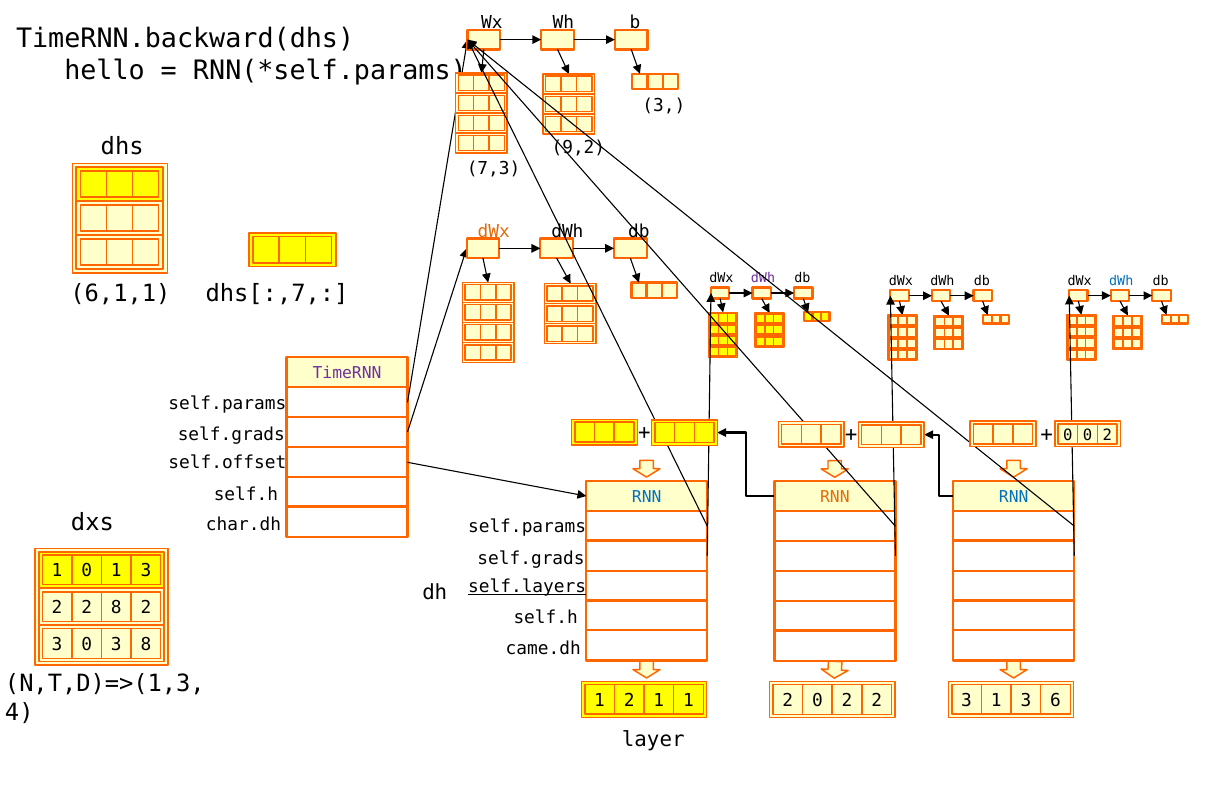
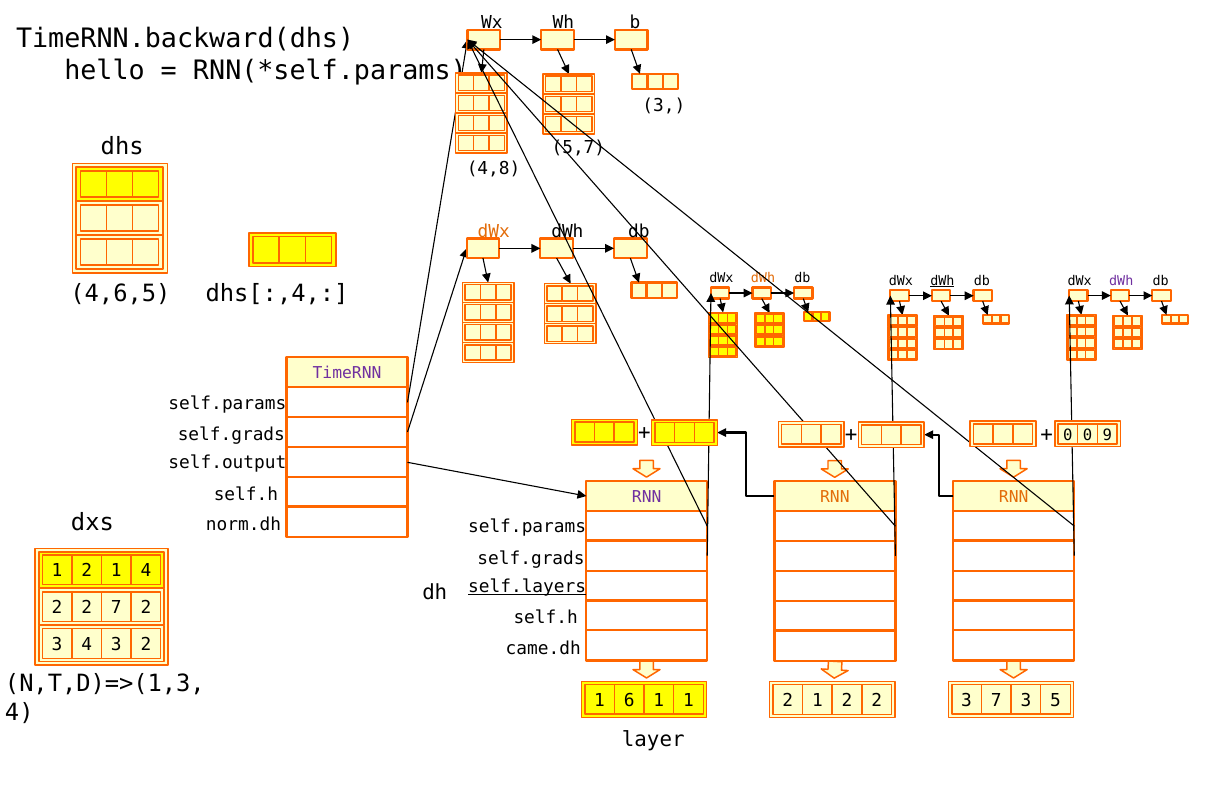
9,2: 9,2 -> 5,7
7,3: 7,3 -> 4,8
dWh at (763, 278) colour: purple -> orange
dWh at (1121, 281) colour: blue -> purple
dWh at (942, 281) underline: none -> present
6,1,1: 6,1,1 -> 4,6,5
dhs[:,7: dhs[:,7 -> dhs[:,4
0 0 2: 2 -> 9
self.offset: self.offset -> self.output
RNN at (647, 497) colour: blue -> purple
RNN at (1014, 497) colour: blue -> orange
char.dh: char.dh -> norm.dh
0 at (87, 571): 0 -> 2
3 at (146, 571): 3 -> 4
2 8: 8 -> 7
3 0: 0 -> 4
3 8: 8 -> 2
1 2: 2 -> 6
3 1: 1 -> 7
6: 6 -> 5
0 at (817, 700): 0 -> 1
